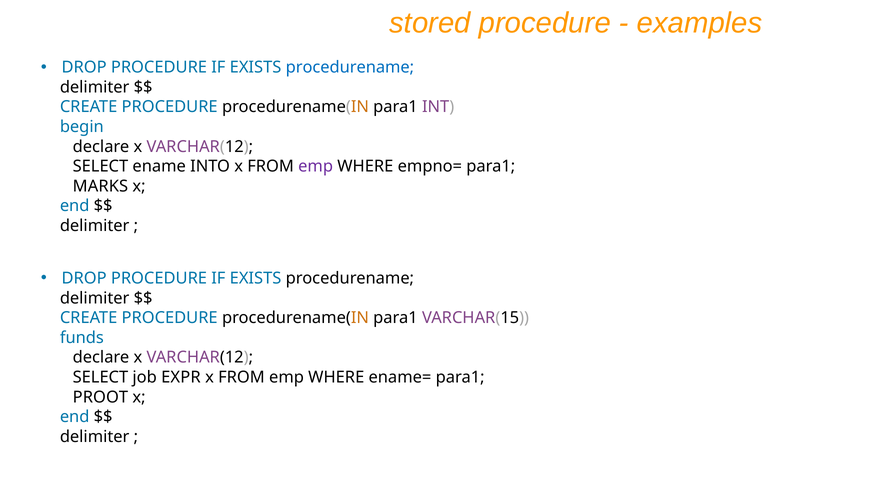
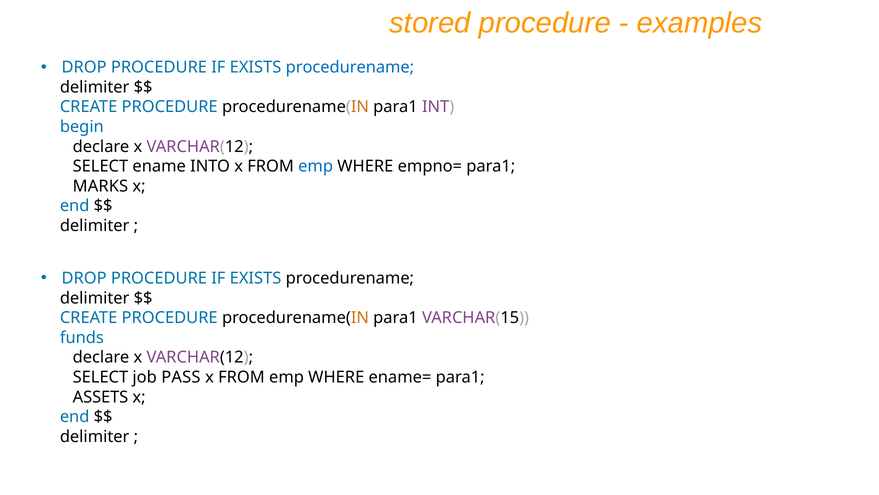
emp at (316, 166) colour: purple -> blue
EXPR: EXPR -> PASS
PROOT: PROOT -> ASSETS
